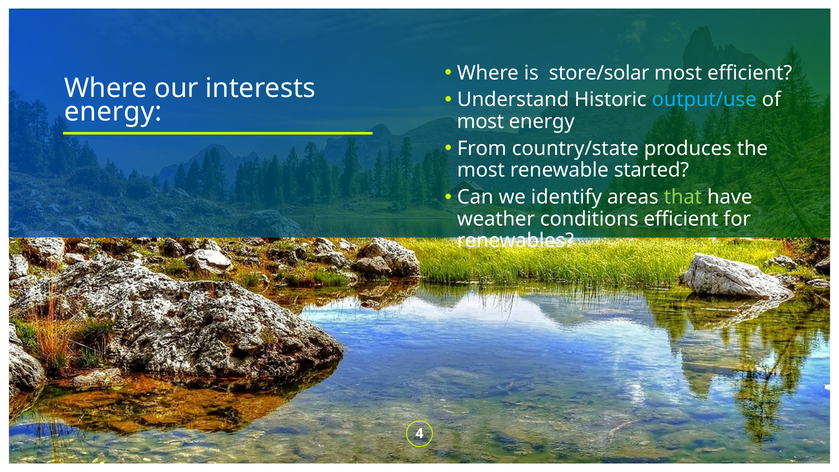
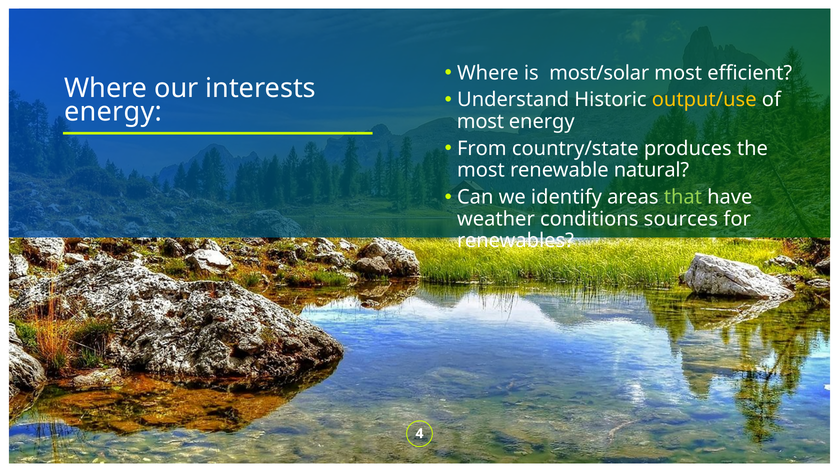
store/solar: store/solar -> most/solar
output/use colour: light blue -> yellow
started: started -> natural
conditions efficient: efficient -> sources
